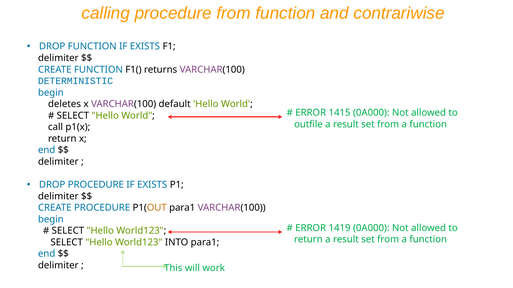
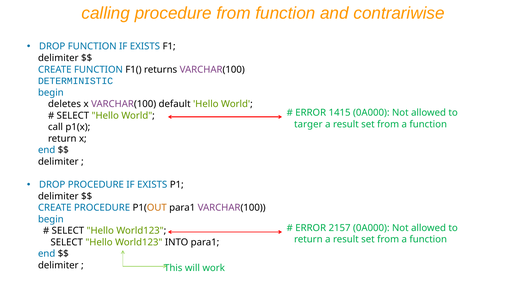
outfile: outfile -> targer
1419: 1419 -> 2157
